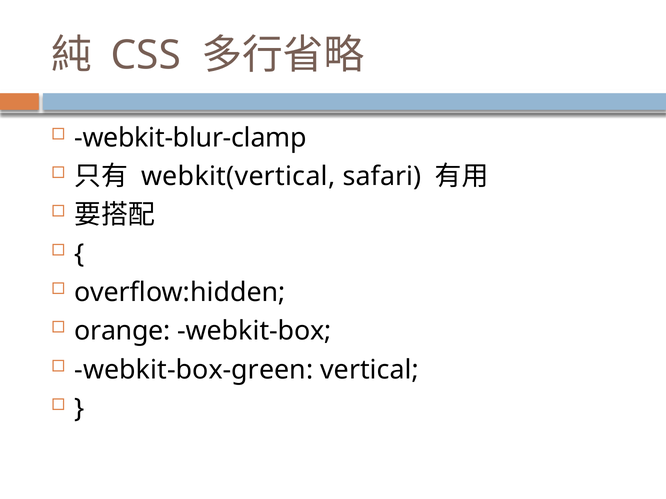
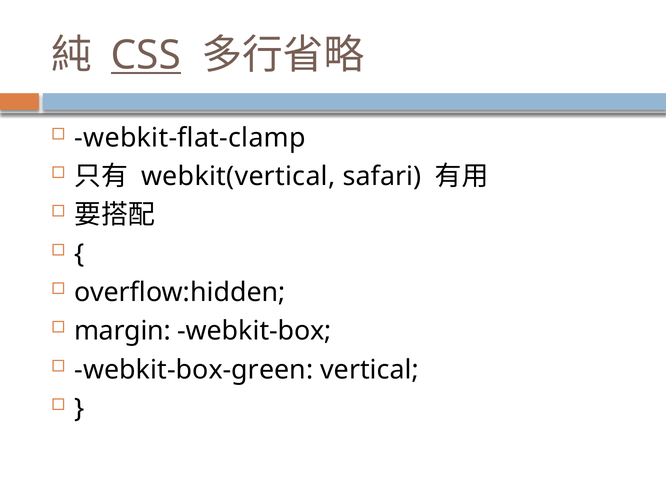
CSS underline: none -> present
webkit-blur-clamp: webkit-blur-clamp -> webkit-flat-clamp
orange: orange -> margin
